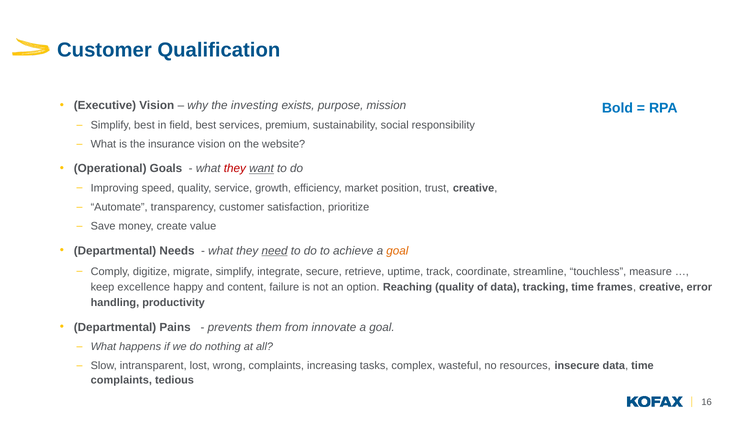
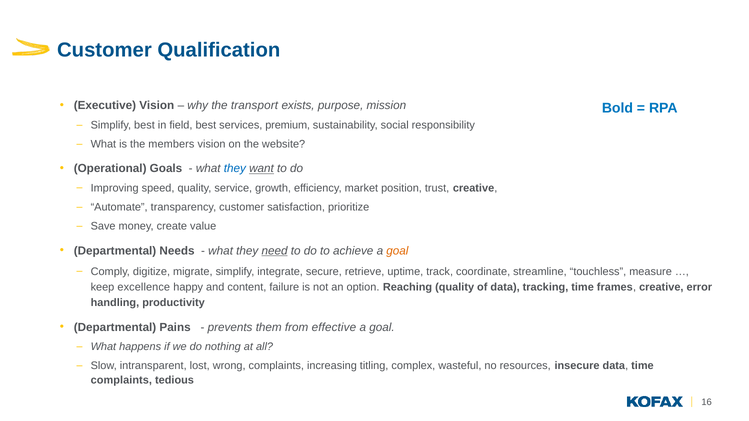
investing: investing -> transport
insurance: insurance -> members
they at (235, 169) colour: red -> blue
innovate: innovate -> effective
tasks: tasks -> titling
